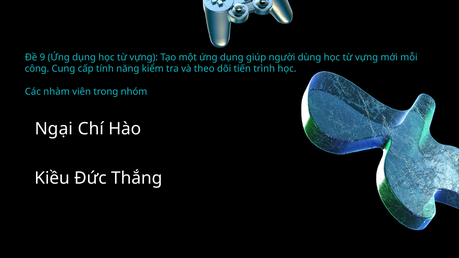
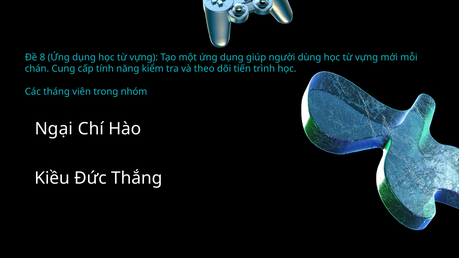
9: 9 -> 8
công: công -> chán
nhàm: nhàm -> tháng
